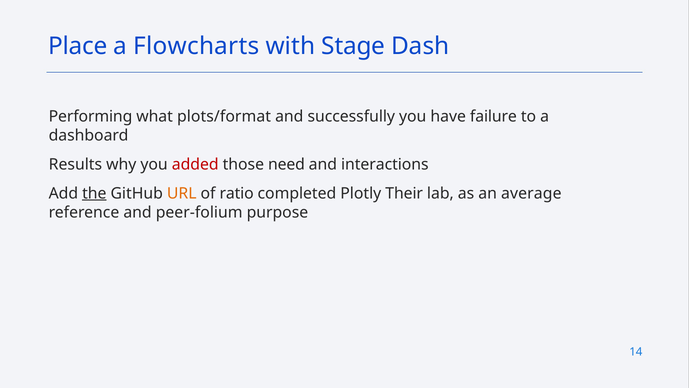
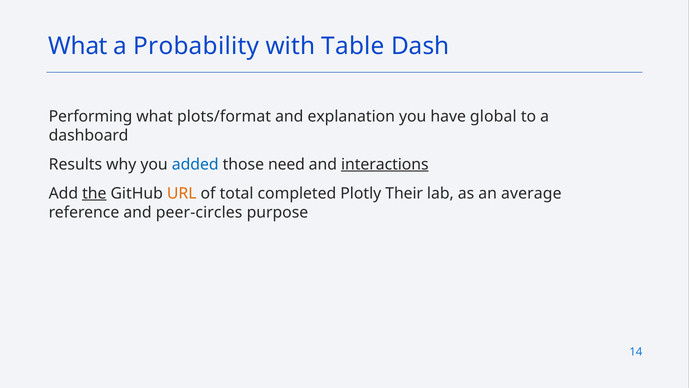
Place at (78, 46): Place -> What
Flowcharts: Flowcharts -> Probability
Stage: Stage -> Table
successfully: successfully -> explanation
failure: failure -> global
added colour: red -> blue
interactions underline: none -> present
ratio: ratio -> total
peer-folium: peer-folium -> peer-circles
